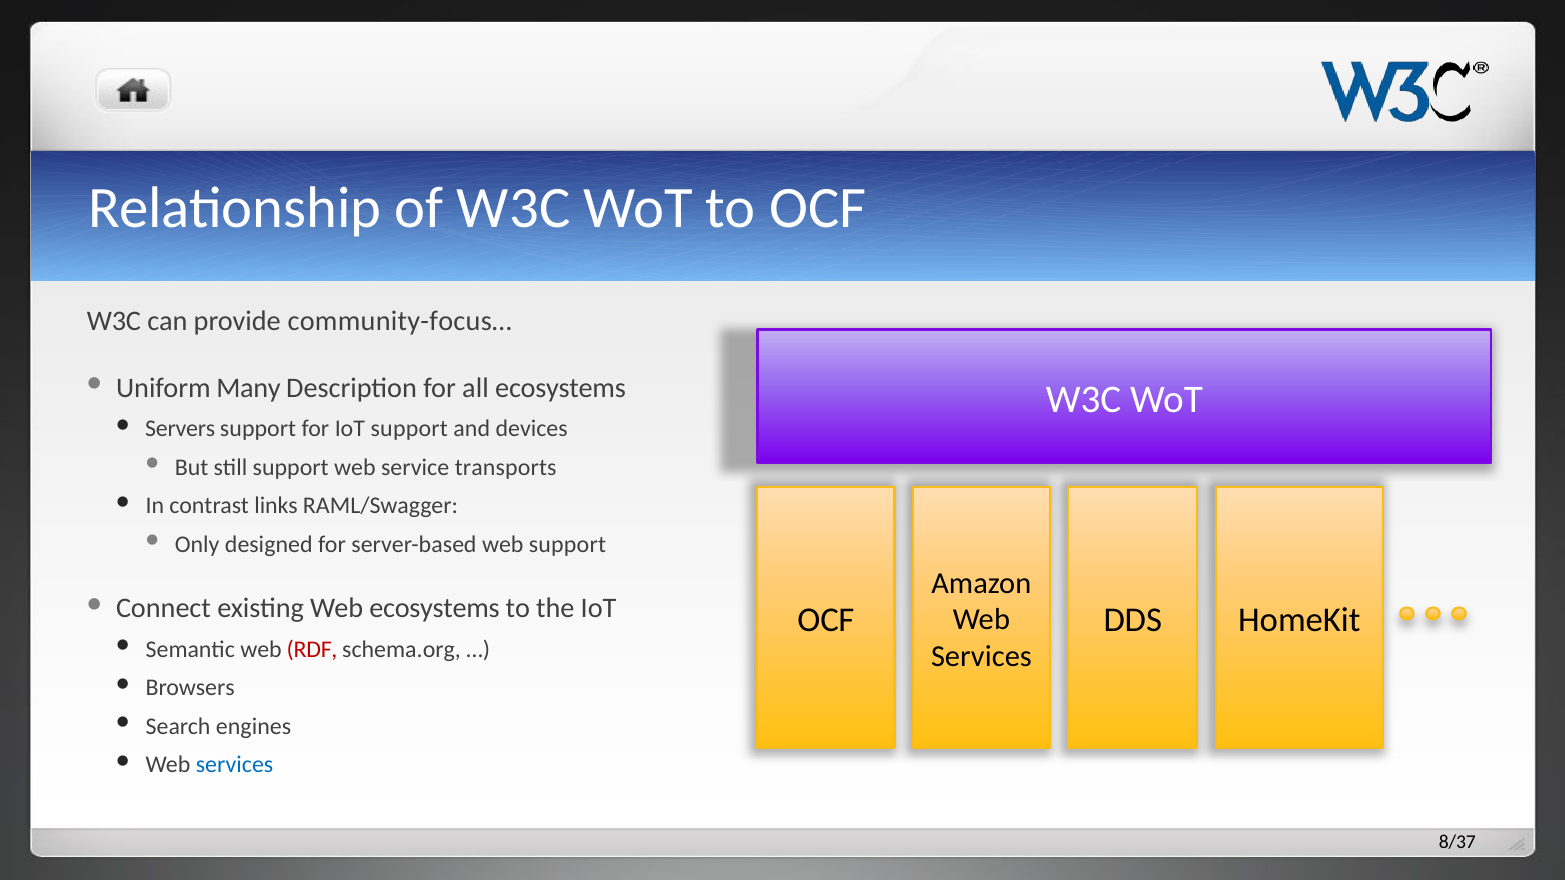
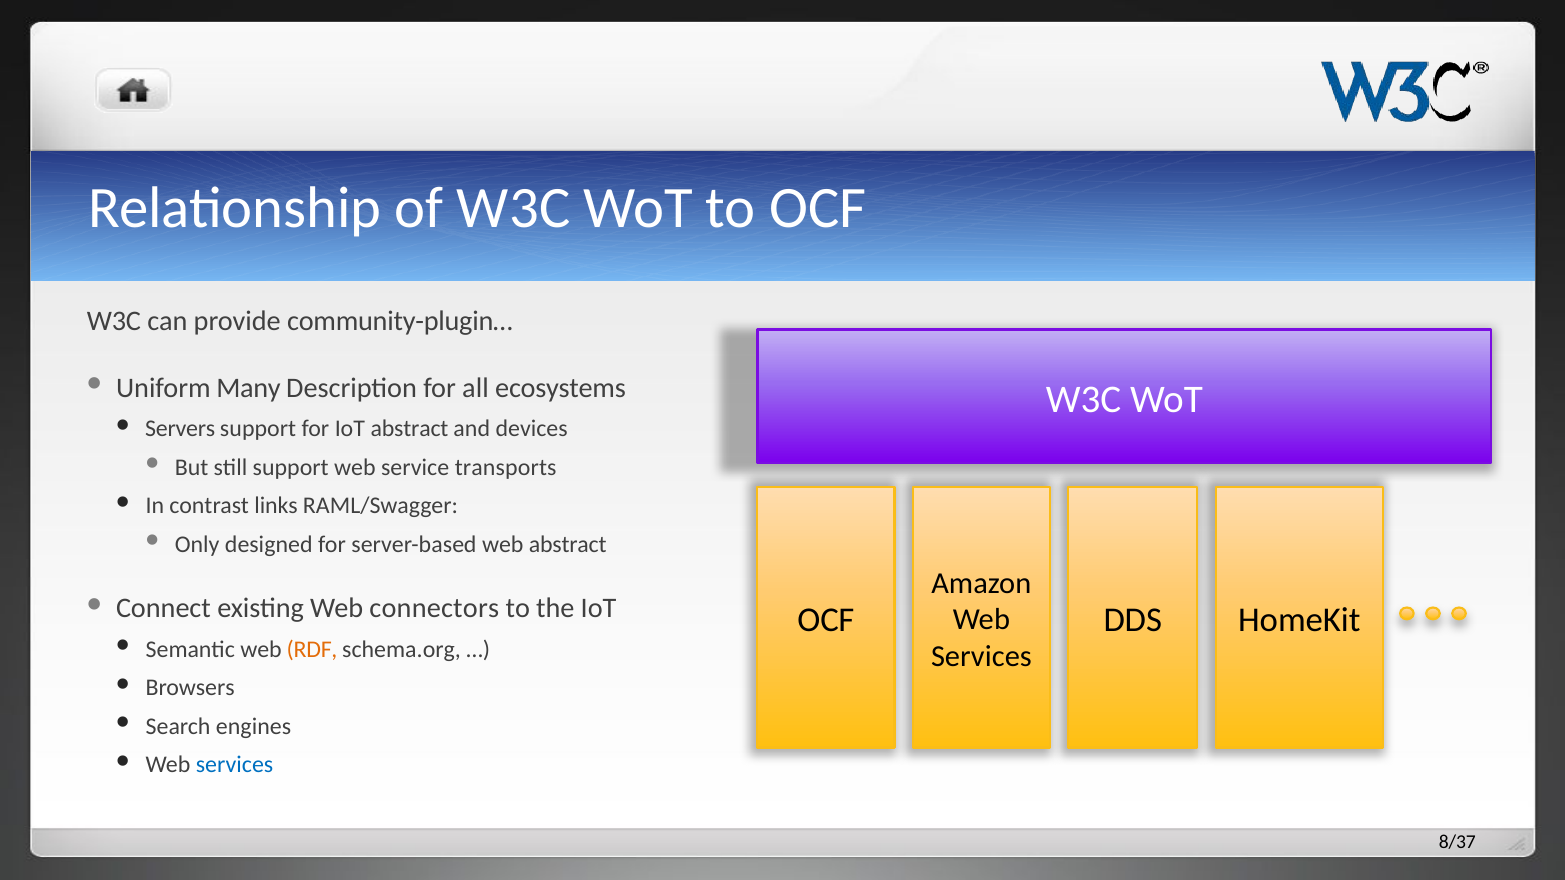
community-focus…: community-focus… -> community-plugin…
IoT support: support -> abstract
web support: support -> abstract
Web ecosystems: ecosystems -> connectors
RDF colour: red -> orange
